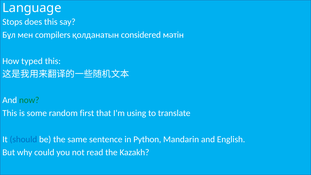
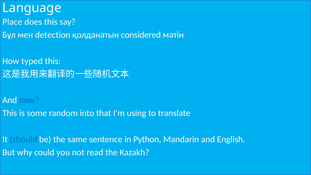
Stops: Stops -> Place
compilers: compilers -> detection
now colour: green -> blue
first: first -> into
